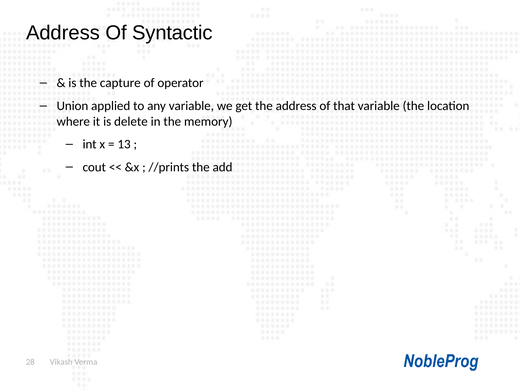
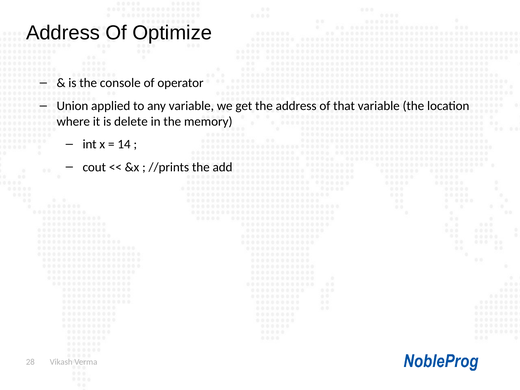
Syntactic: Syntactic -> Optimize
capture: capture -> console
13: 13 -> 14
